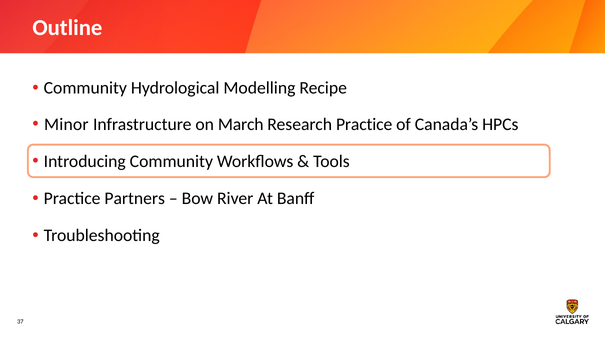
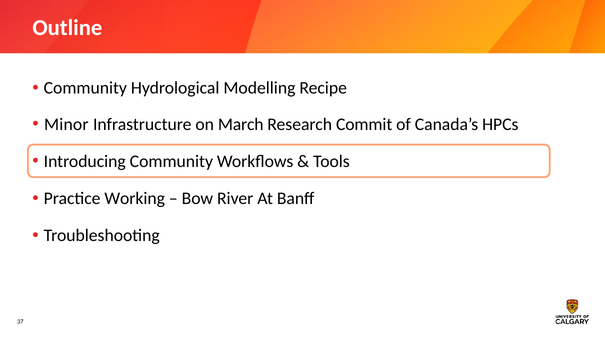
Research Practice: Practice -> Commit
Partners: Partners -> Working
